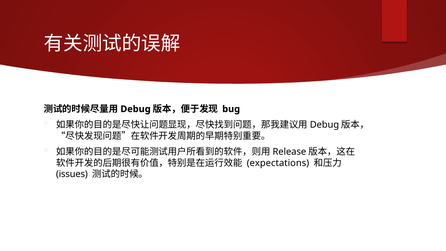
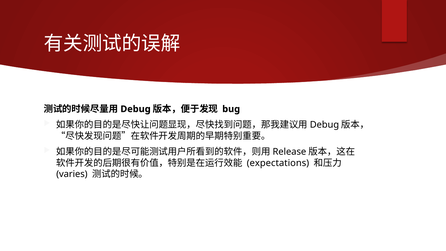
issues: issues -> varies
